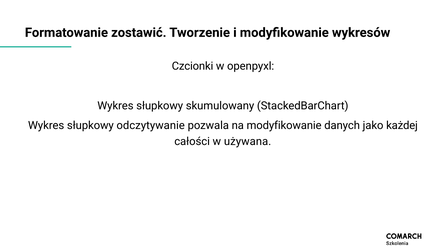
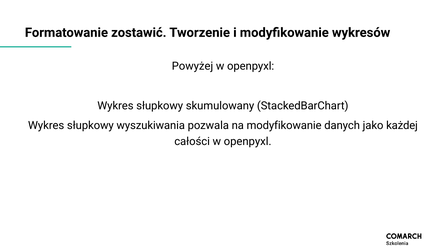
Czcionki: Czcionki -> Powyżej
odczytywanie: odczytywanie -> wyszukiwania
całości w używana: używana -> openpyxl
